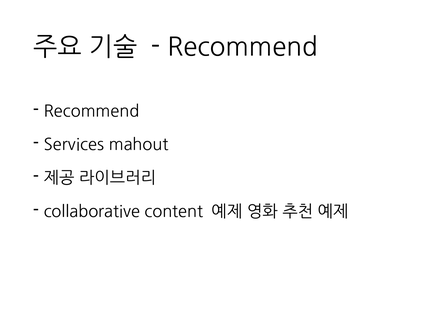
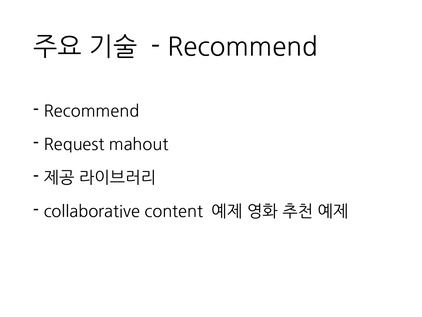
Services: Services -> Request
